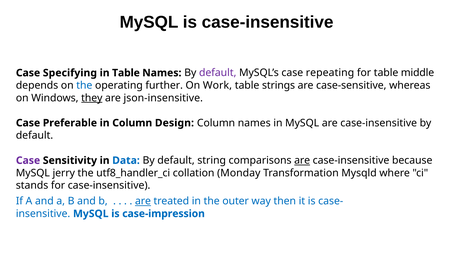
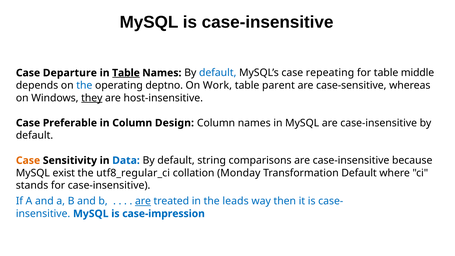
Specifying: Specifying -> Departure
Table at (126, 73) underline: none -> present
default at (218, 73) colour: purple -> blue
further: further -> deptno
strings: strings -> parent
json-insensitive: json-insensitive -> host-insensitive
Case at (28, 160) colour: purple -> orange
are at (302, 160) underline: present -> none
jerry: jerry -> exist
utf8_handler_ci: utf8_handler_ci -> utf8_regular_ci
Transformation Mysqld: Mysqld -> Default
outer: outer -> leads
